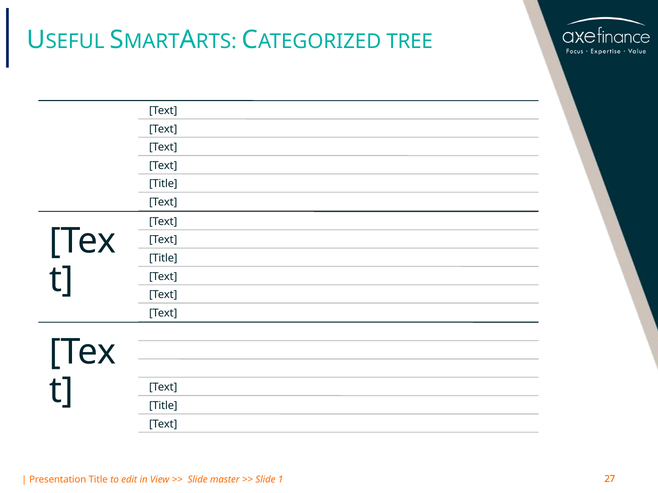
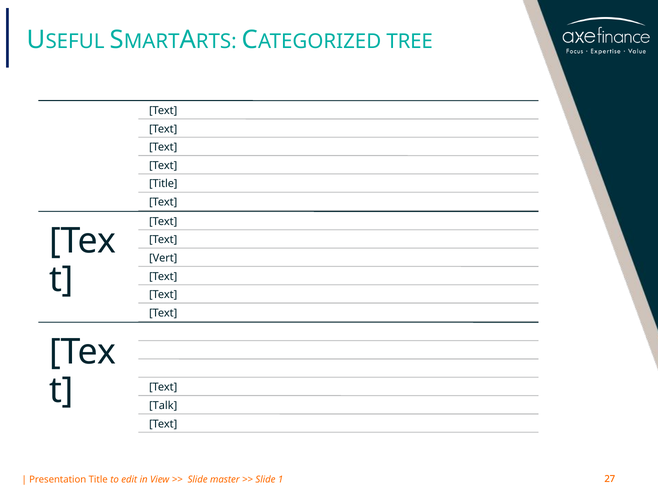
Title at (163, 258): Title -> Vert
Title at (163, 406): Title -> Talk
